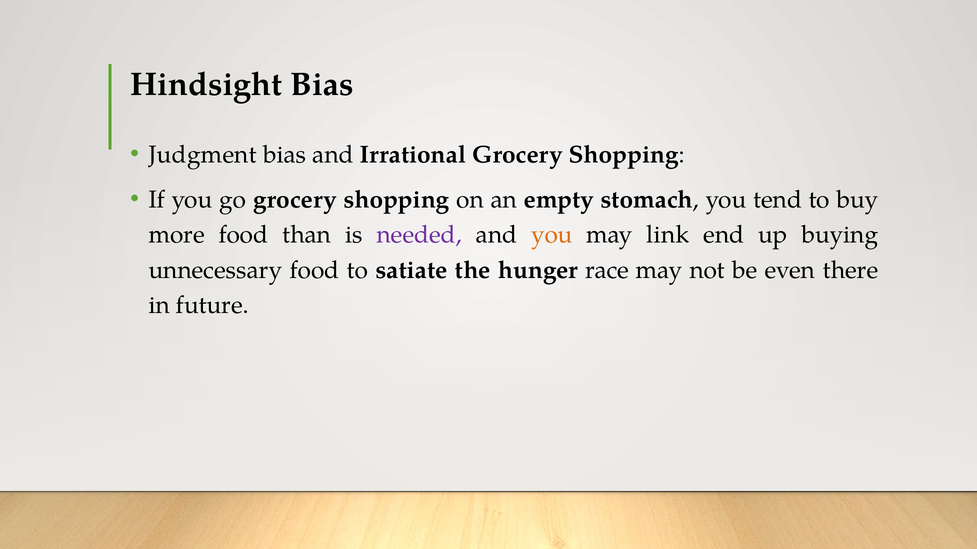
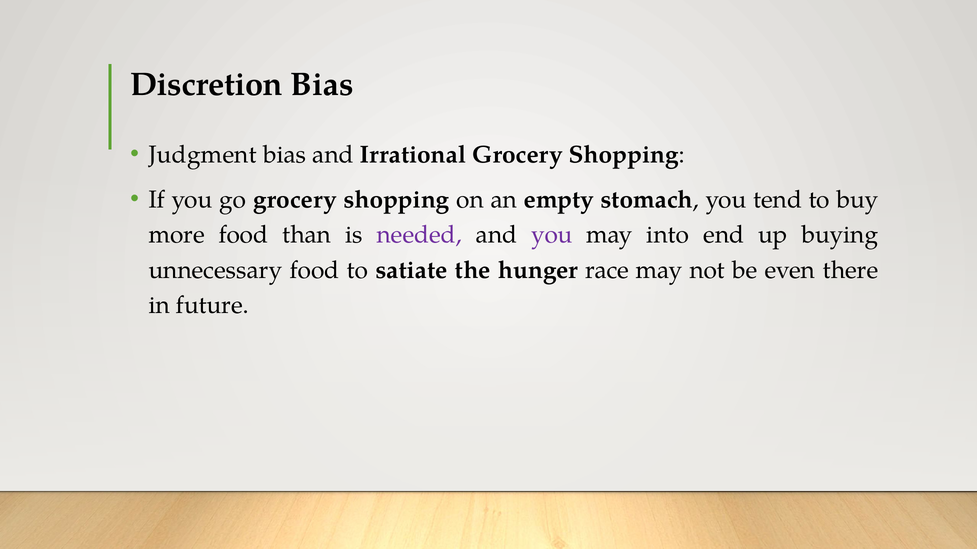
Hindsight: Hindsight -> Discretion
you at (552, 235) colour: orange -> purple
link: link -> into
